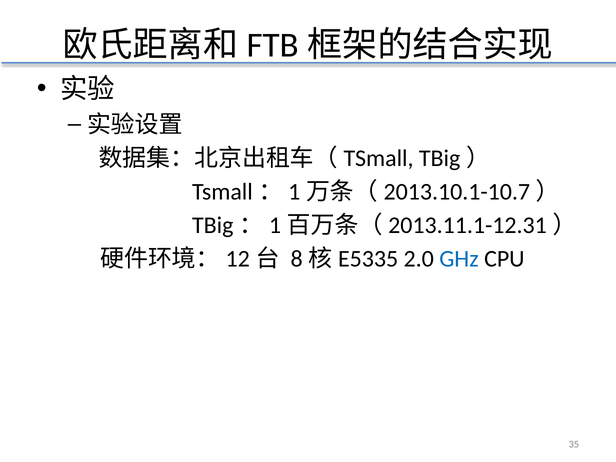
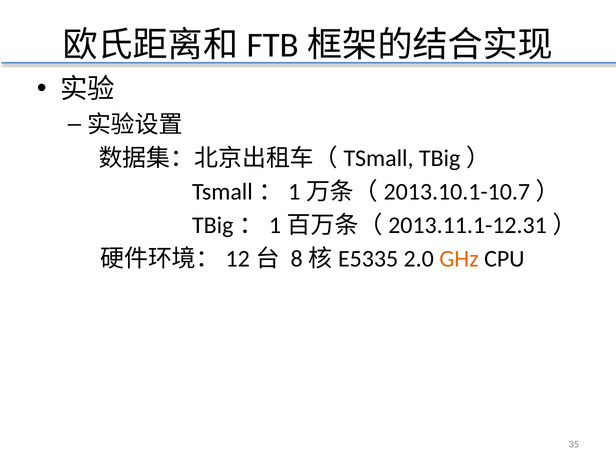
GHz colour: blue -> orange
